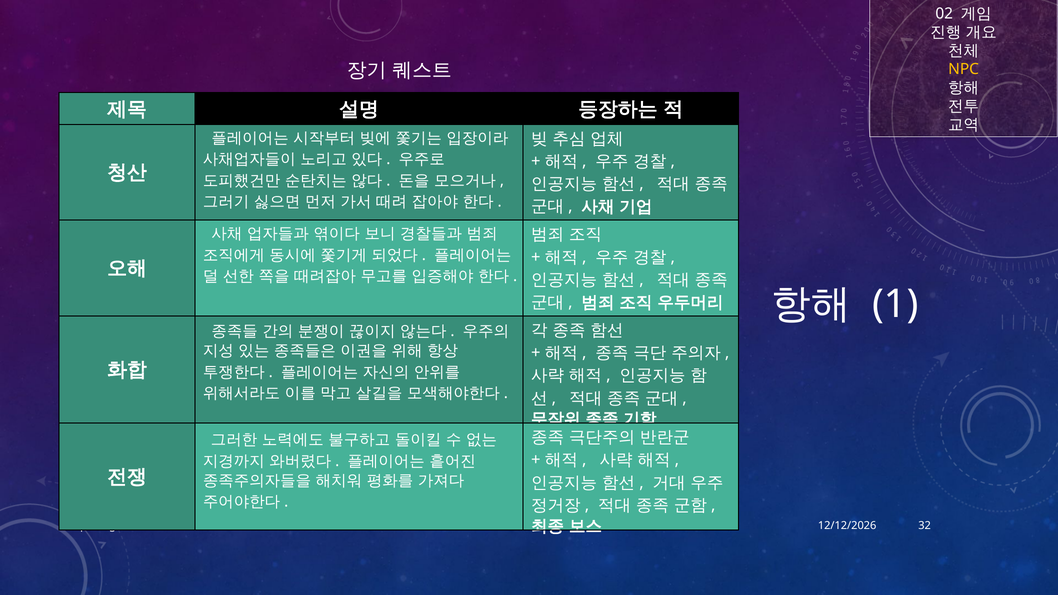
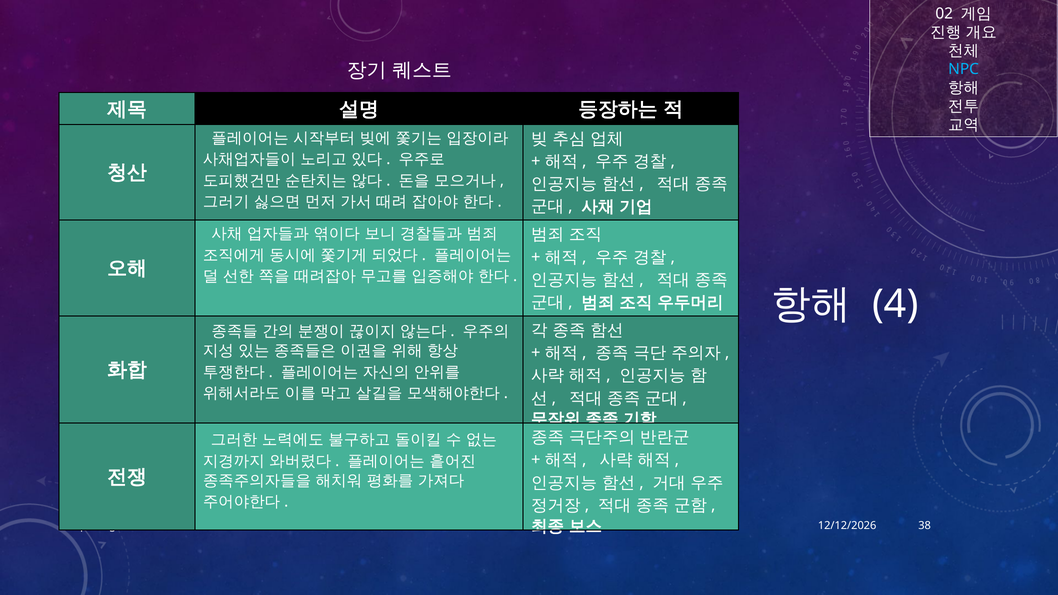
NPC colour: yellow -> light blue
1: 1 -> 4
32: 32 -> 38
